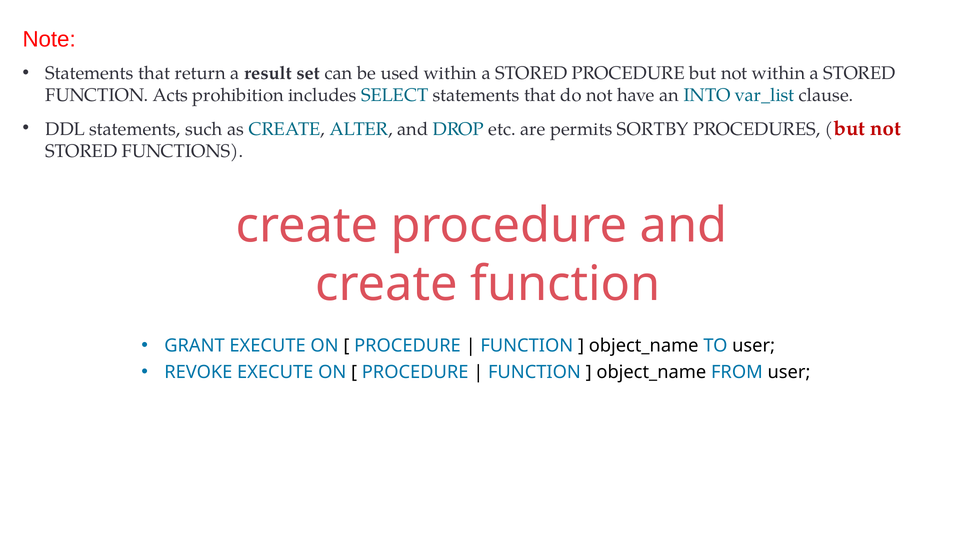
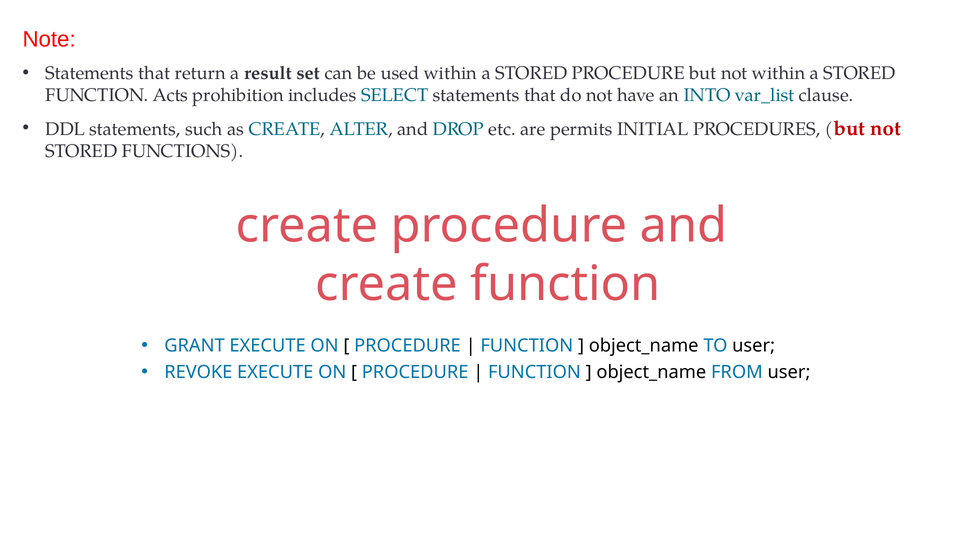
SORTBY: SORTBY -> INITIAL
